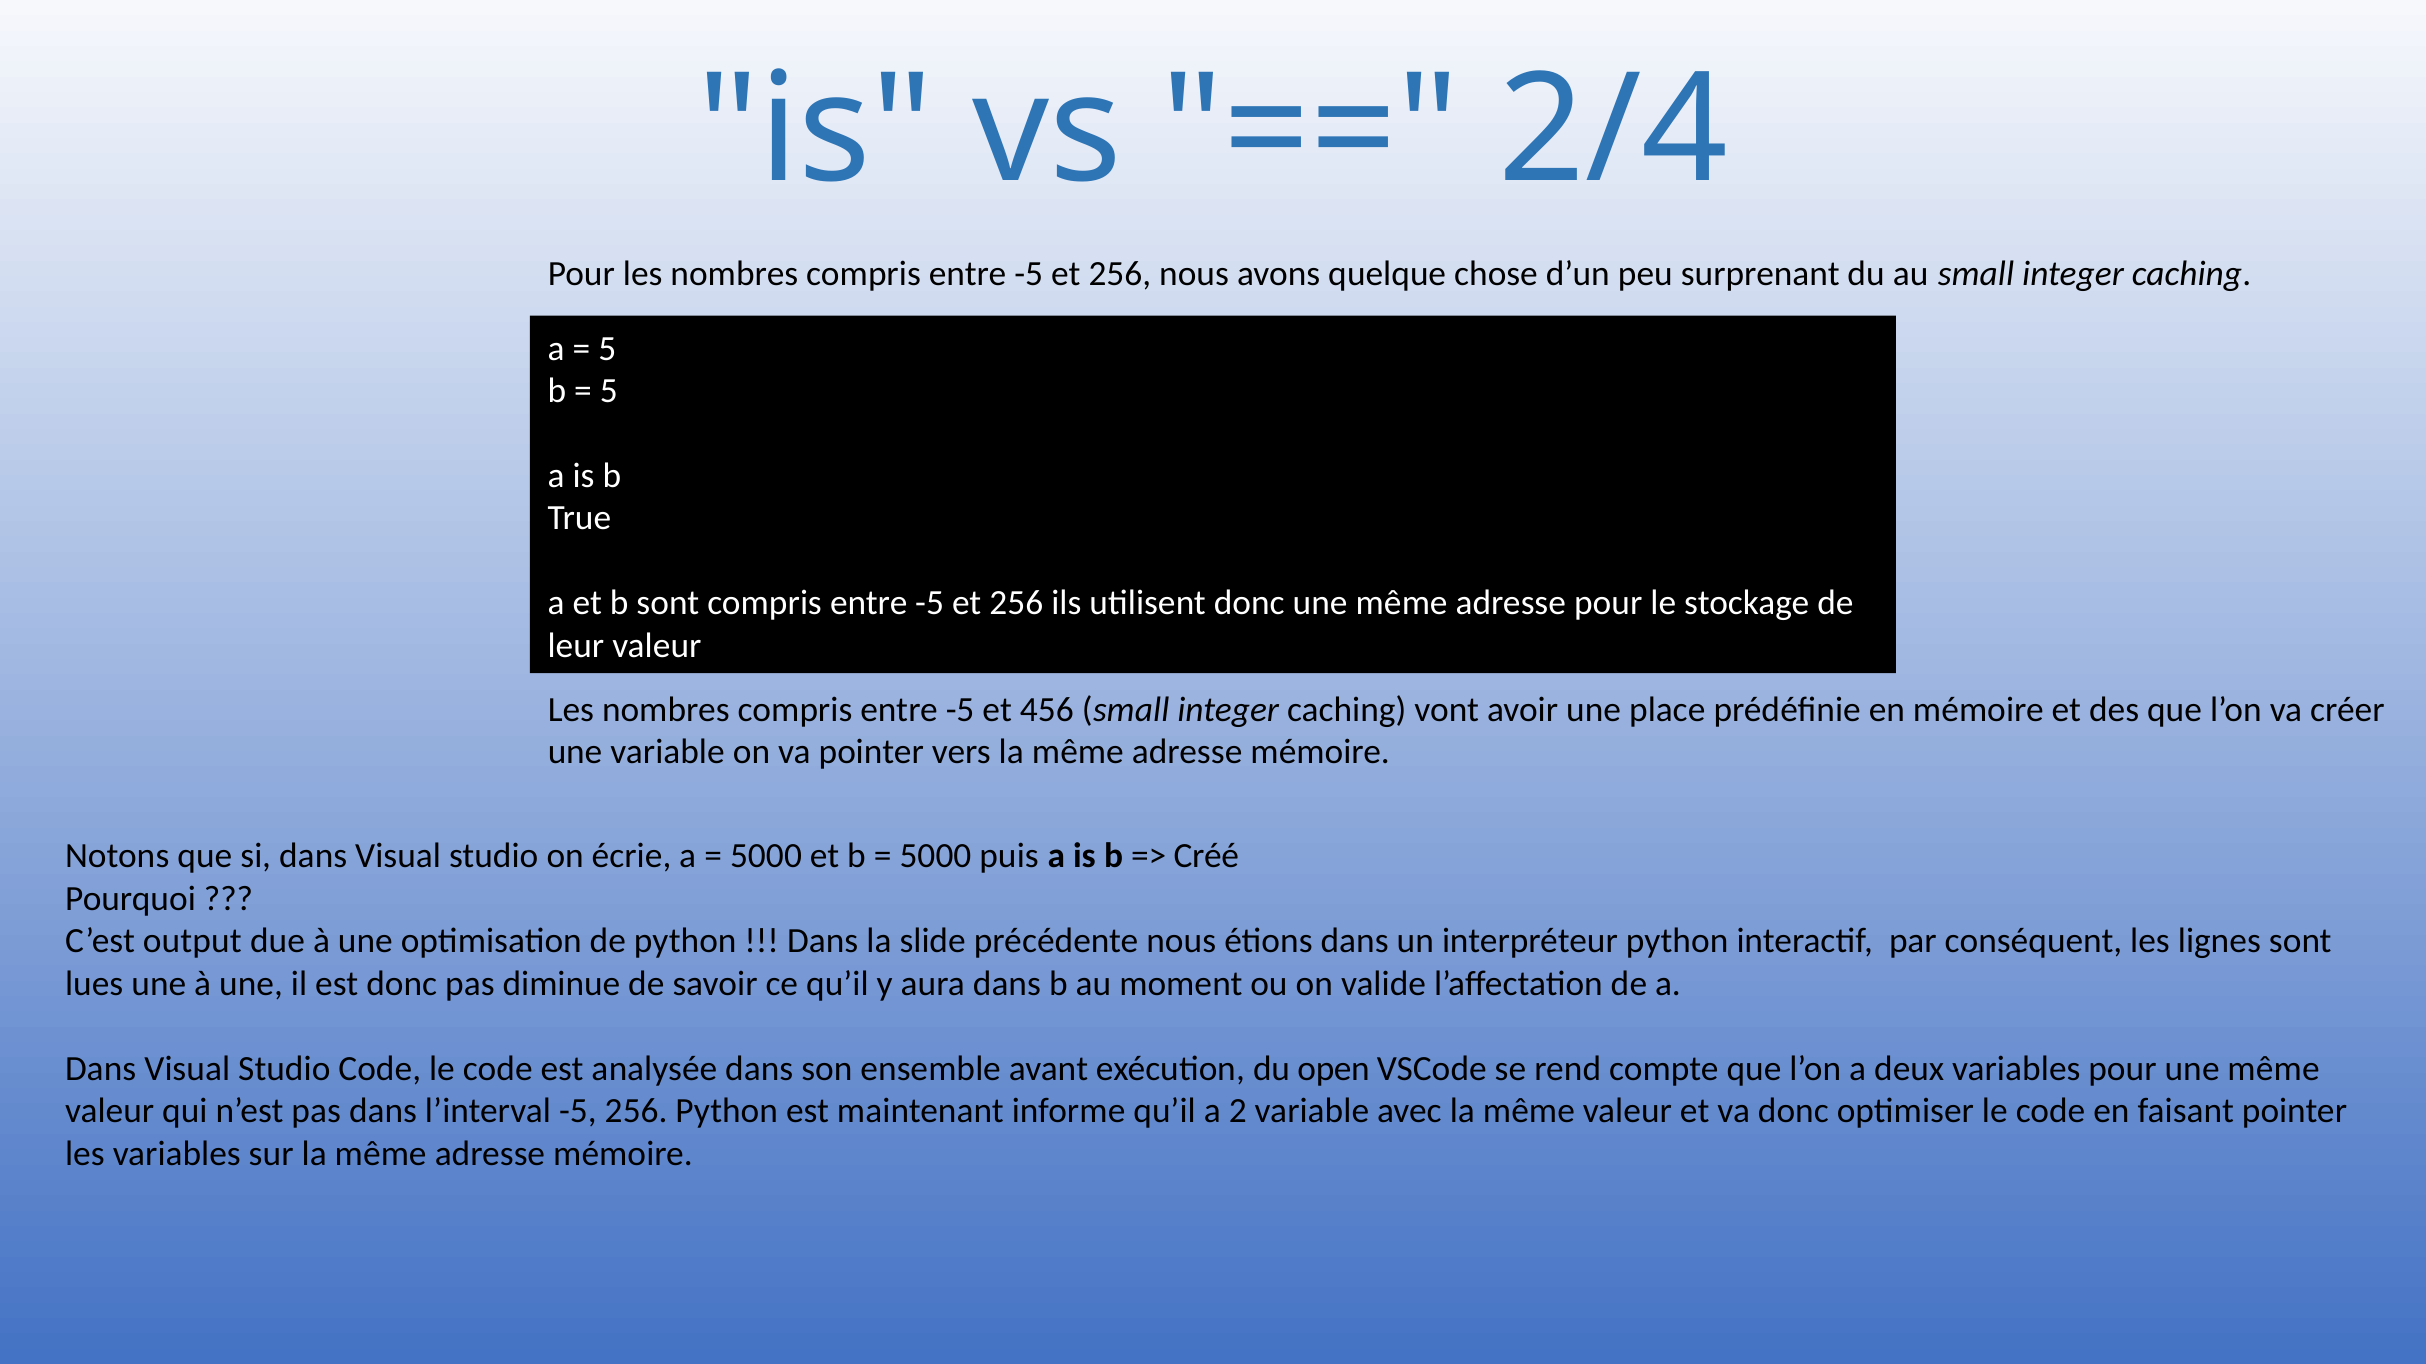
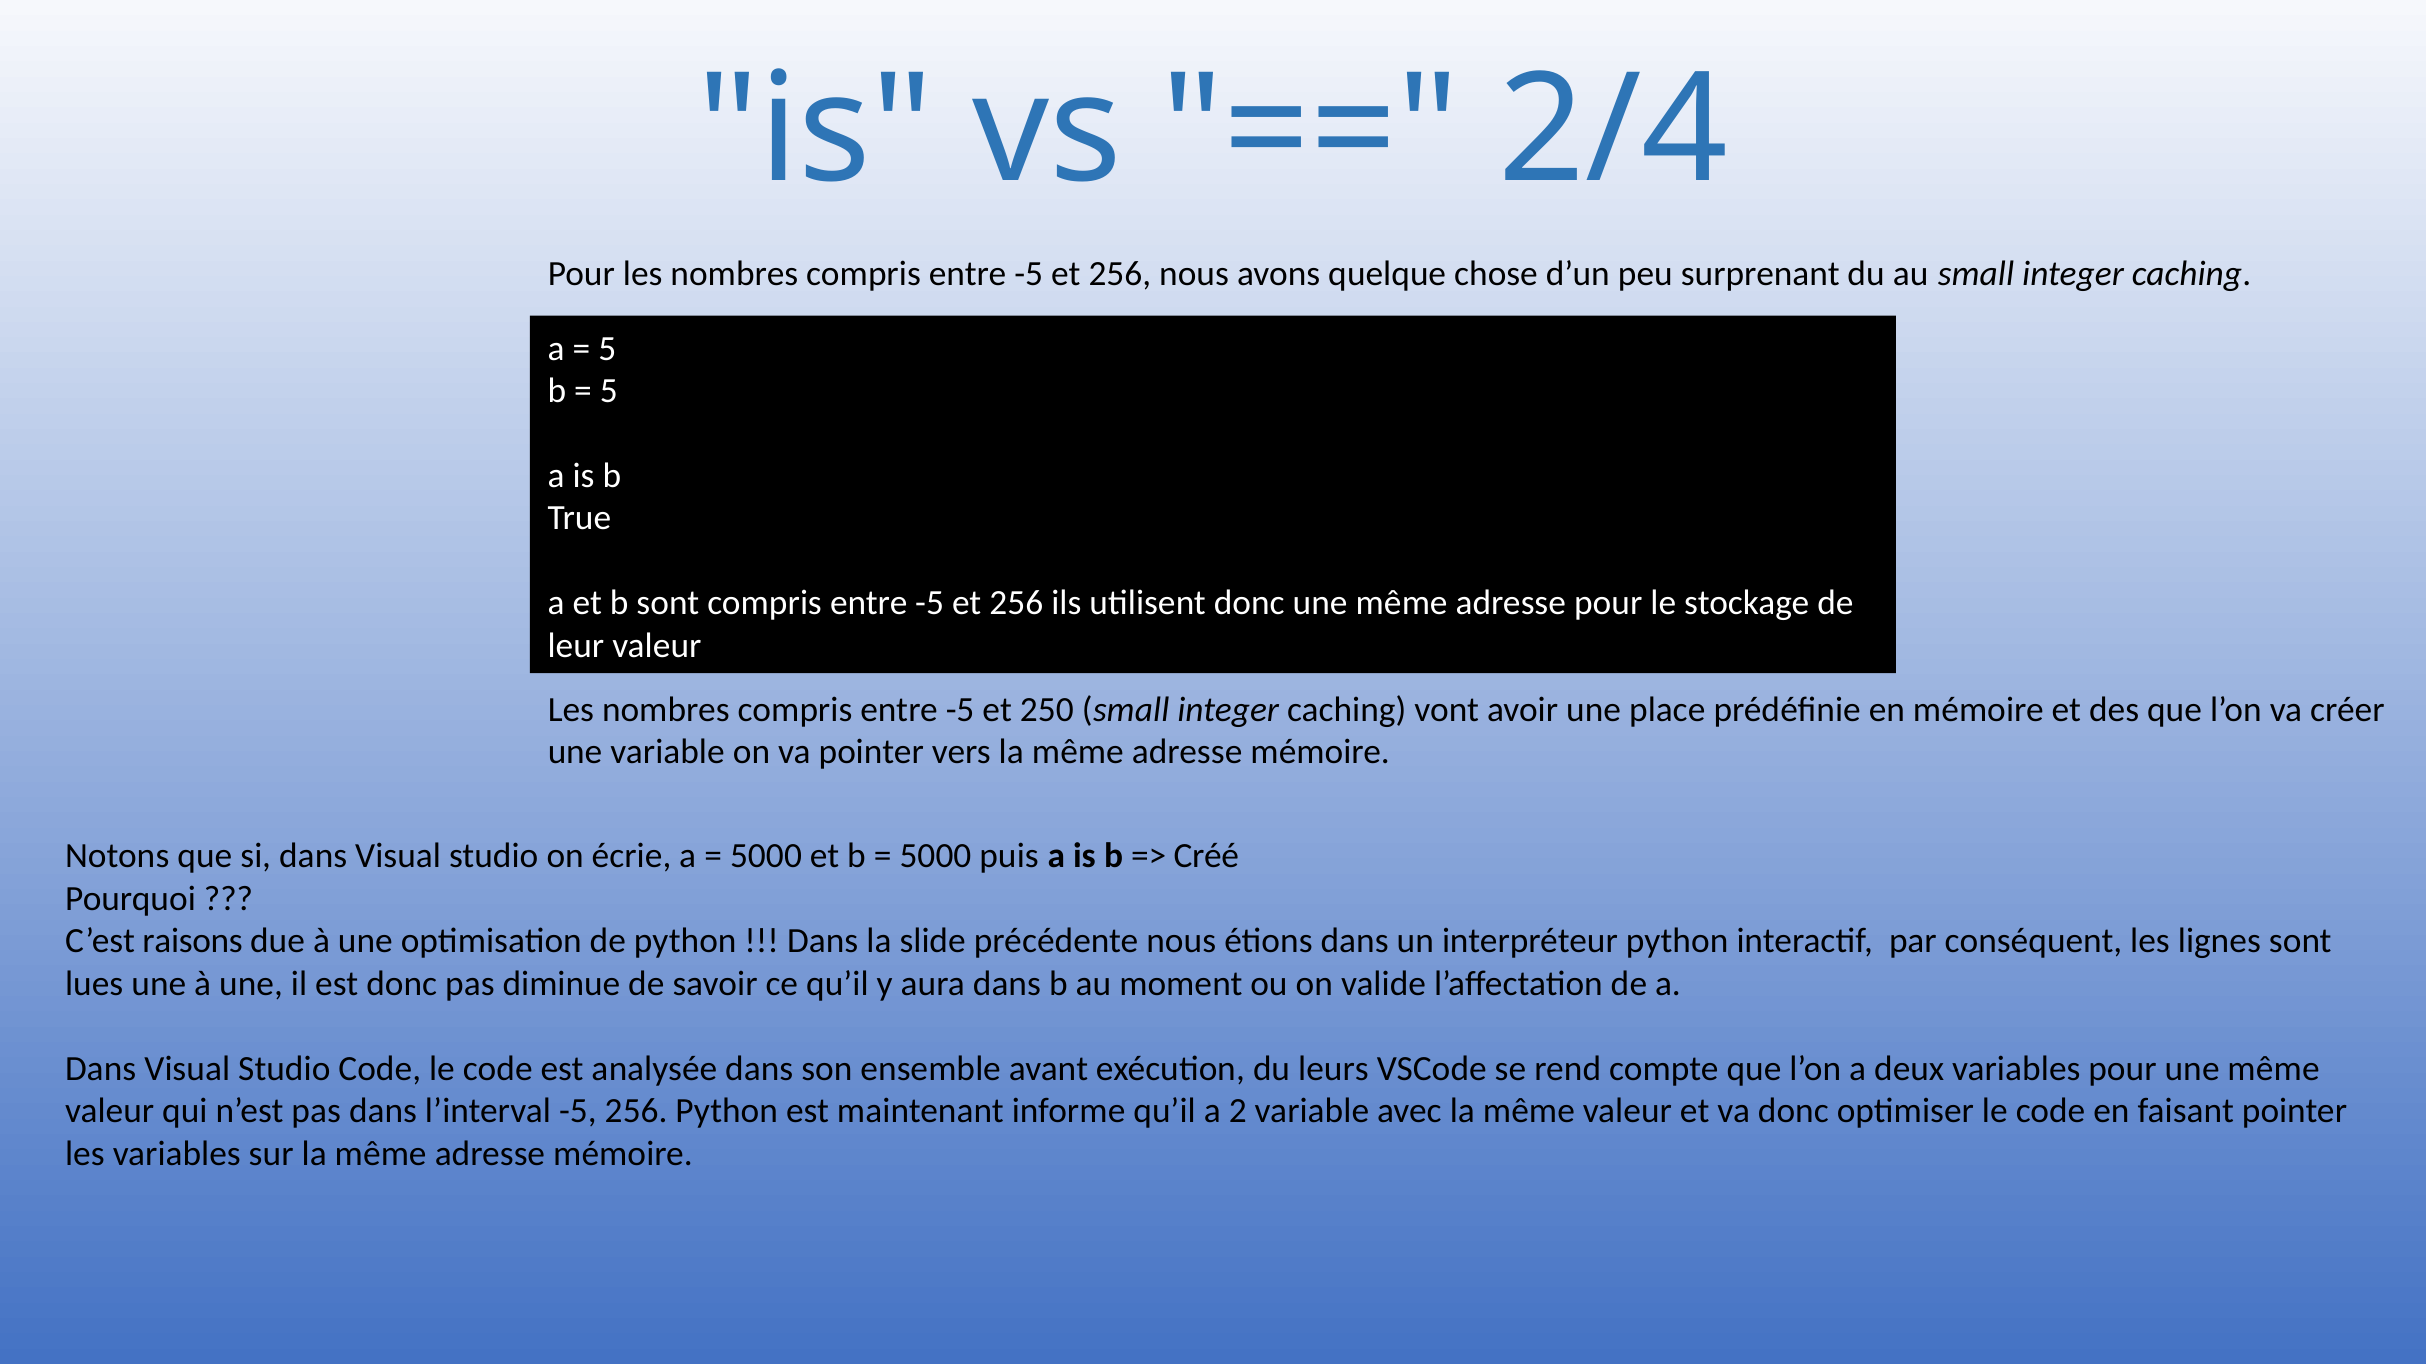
456: 456 -> 250
output: output -> raisons
open: open -> leurs
